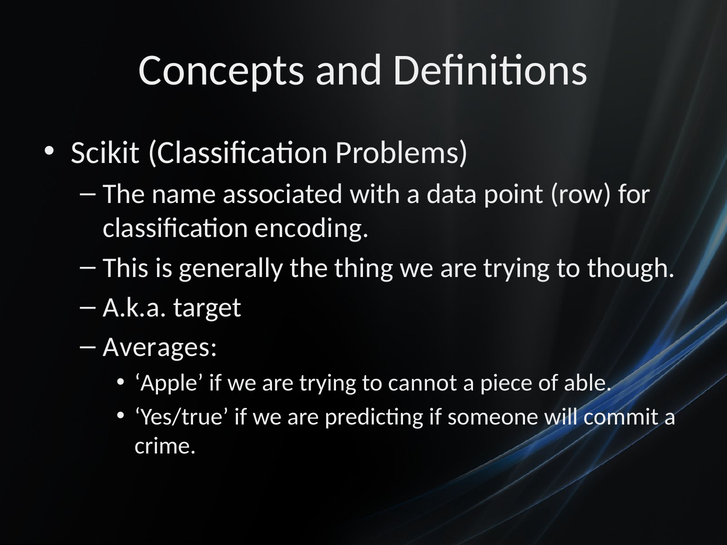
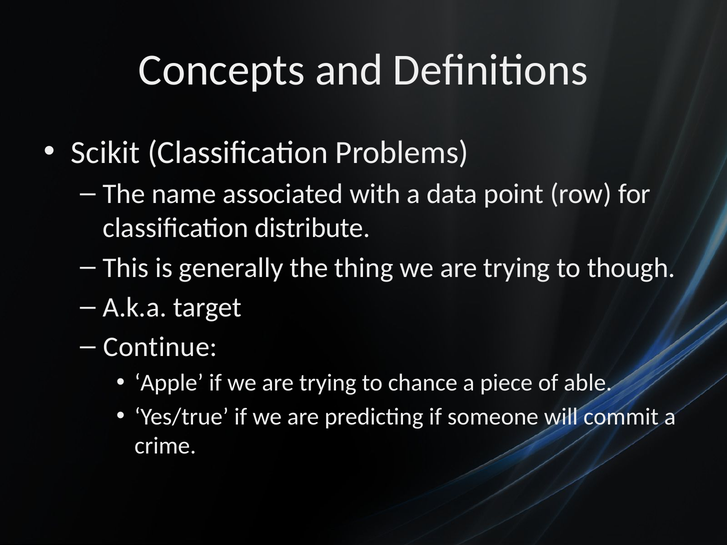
encoding: encoding -> distribute
Averages: Averages -> Continue
cannot: cannot -> chance
